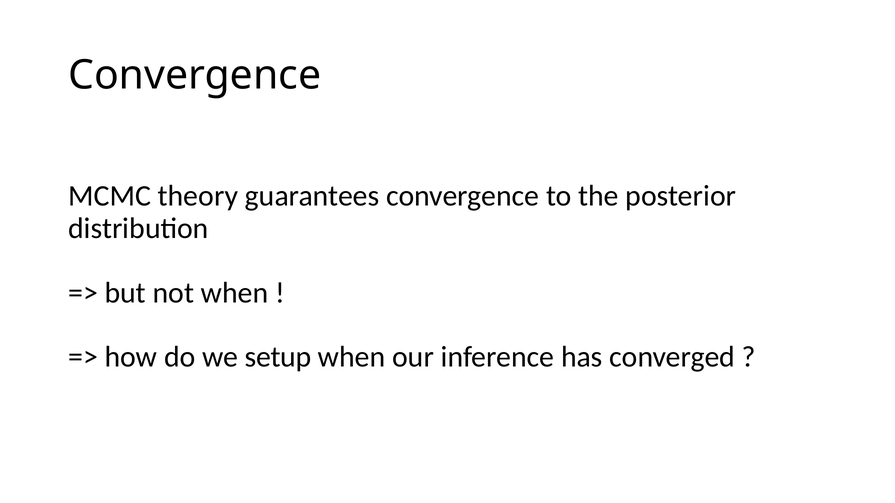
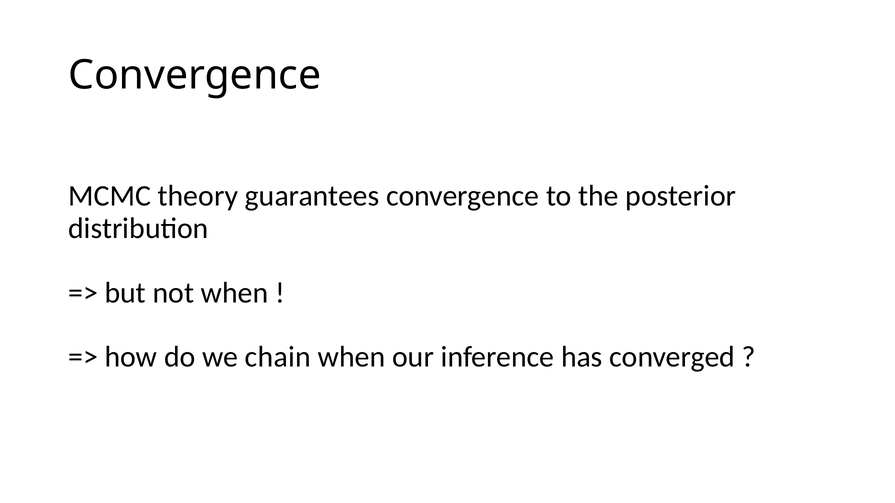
setup: setup -> chain
